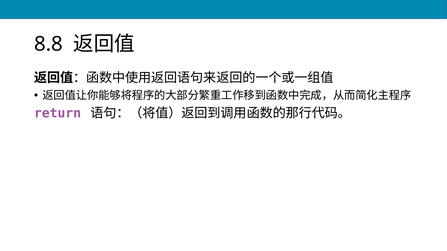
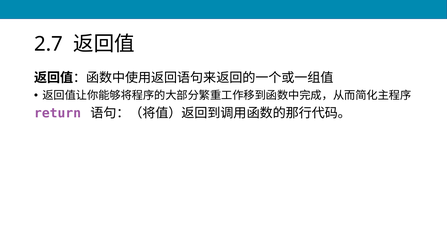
8.8: 8.8 -> 2.7
